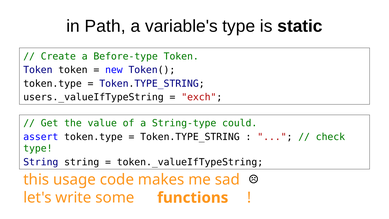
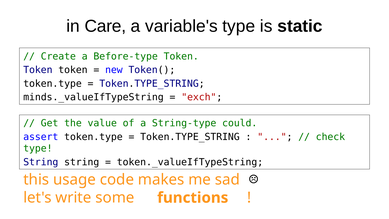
Path: Path -> Care
users._valueIfTypeString: users._valueIfTypeString -> minds._valueIfTypeString
